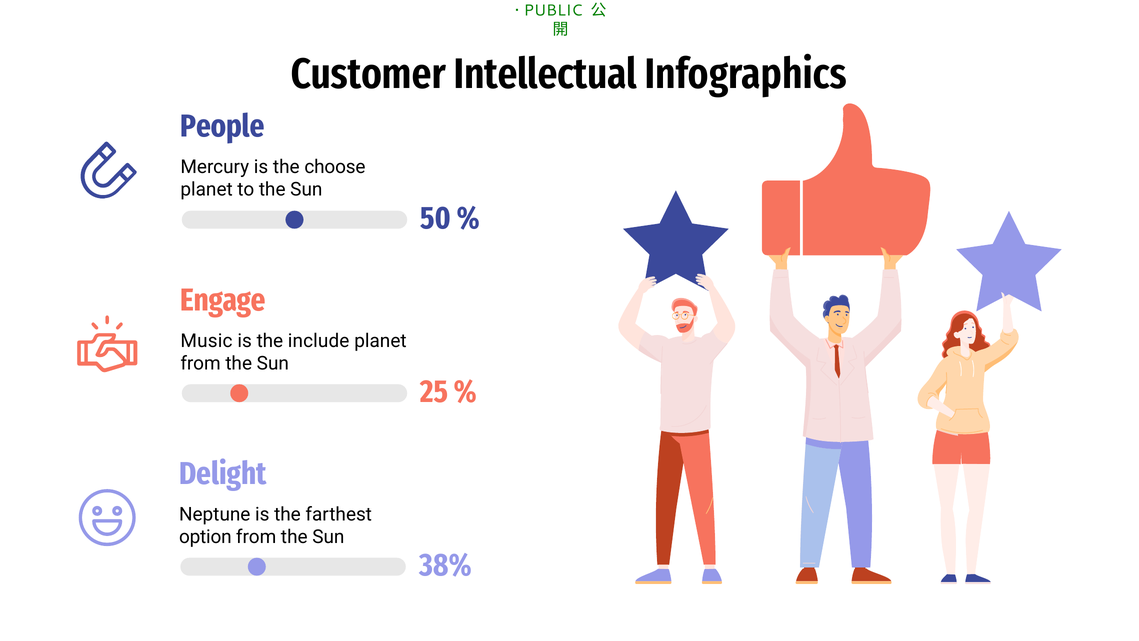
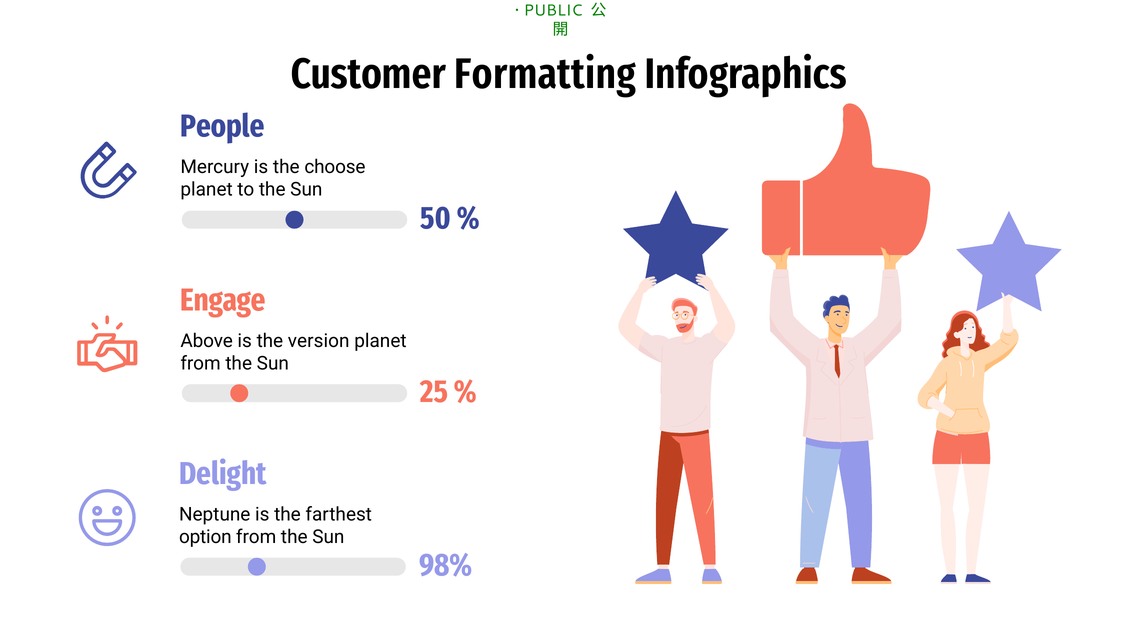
Intellectual: Intellectual -> Formatting
Music: Music -> Above
include: include -> version
38%: 38% -> 98%
